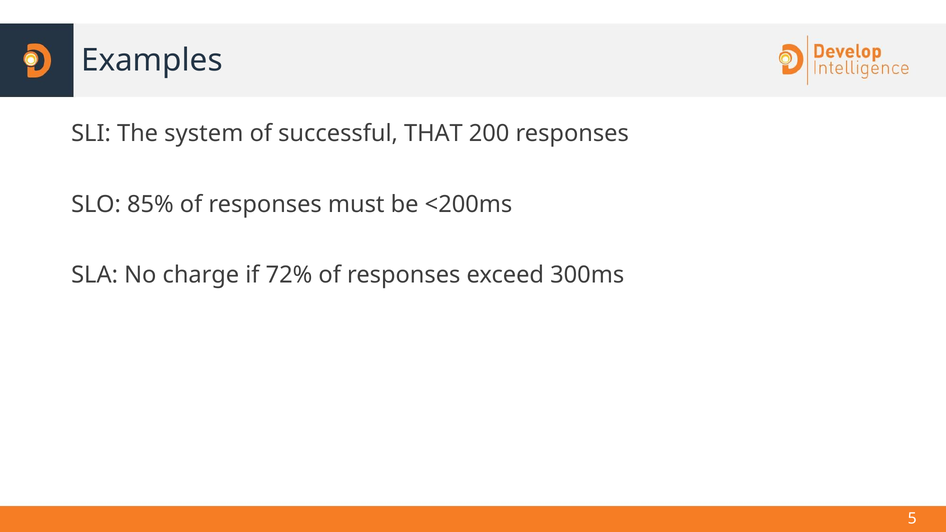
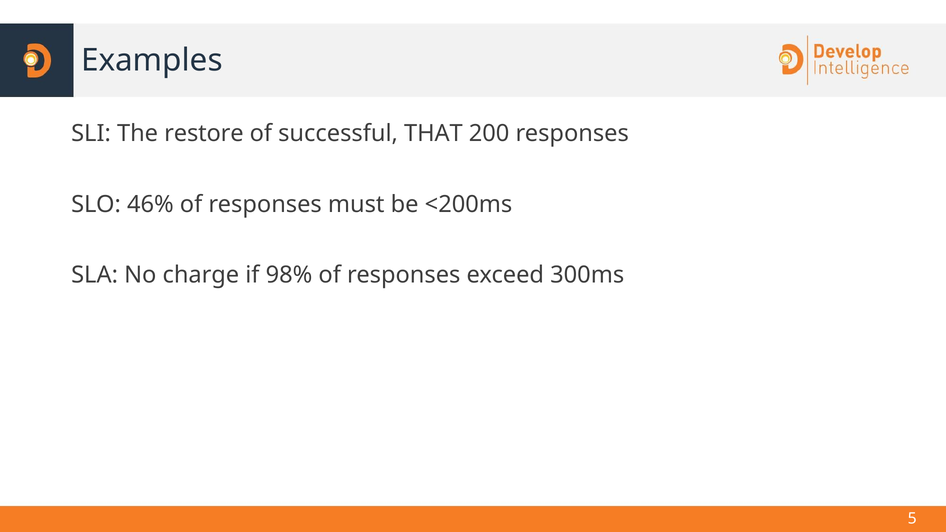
system: system -> restore
85%: 85% -> 46%
72%: 72% -> 98%
